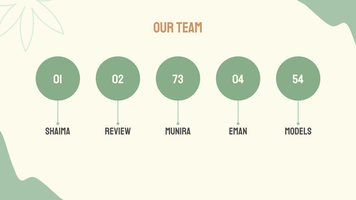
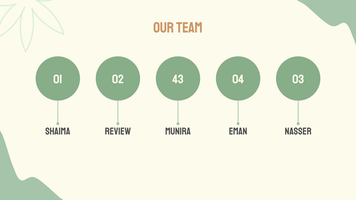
73: 73 -> 43
54: 54 -> 03
Models: Models -> Nasser
